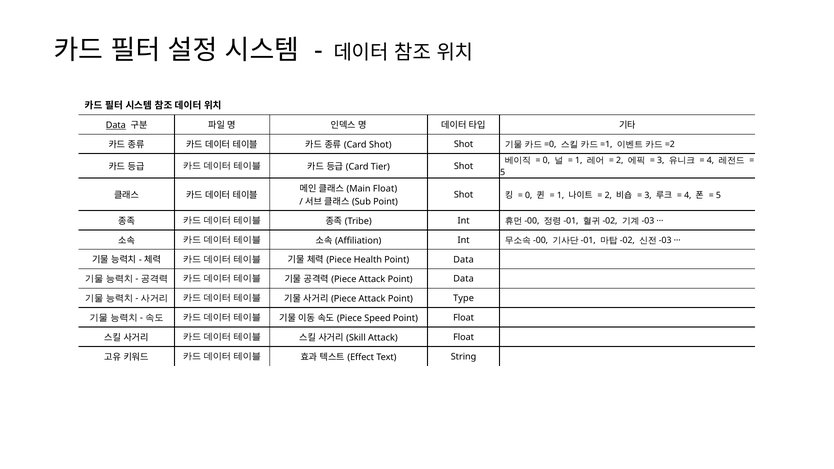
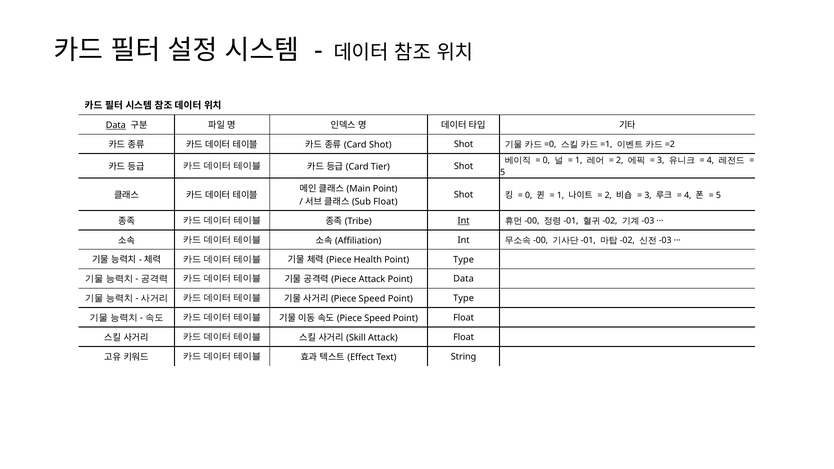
Float at (385, 189): Float -> Point
Point at (385, 202): Point -> Float
Int at (464, 221) underline: none -> present
Health Point Data: Data -> Type
Attack at (372, 299): Attack -> Speed
